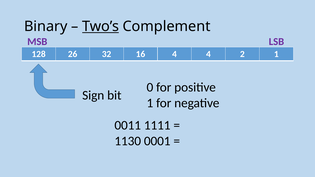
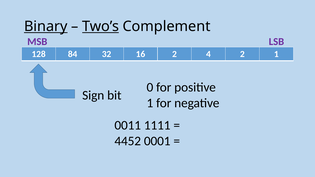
Binary underline: none -> present
26: 26 -> 84
16 4: 4 -> 2
1130: 1130 -> 4452
